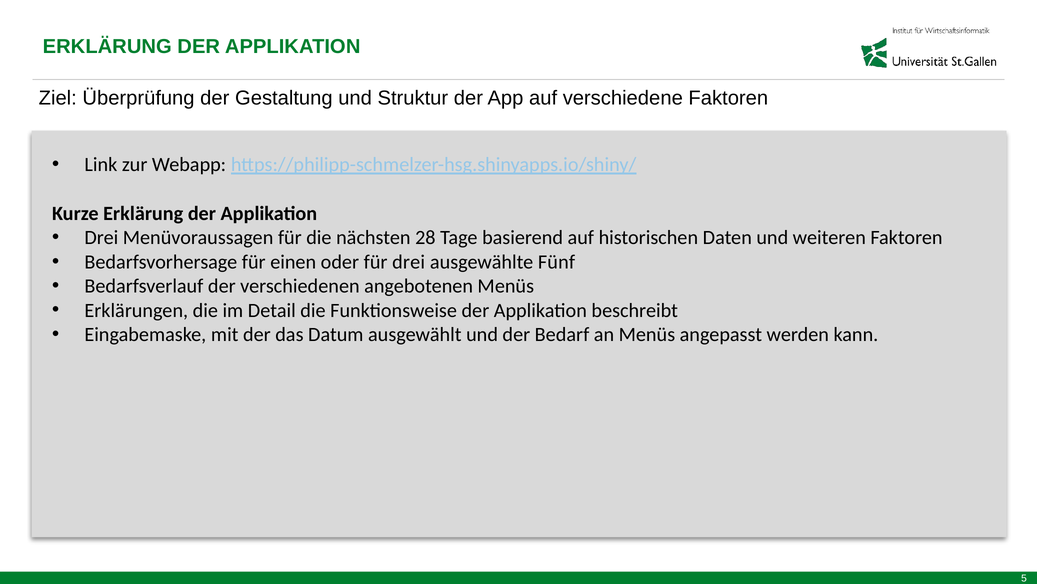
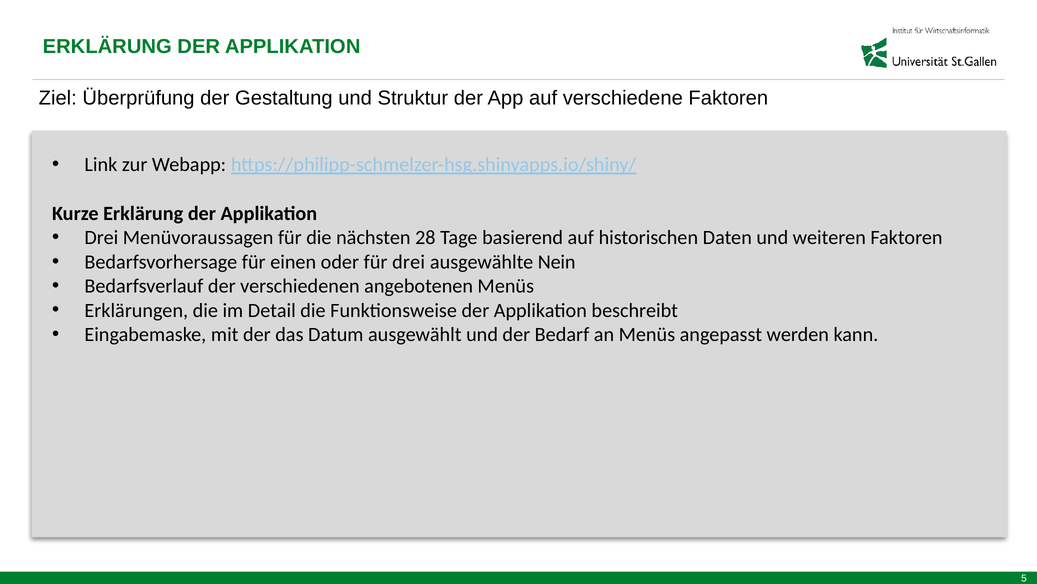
Fünf: Fünf -> Nein
